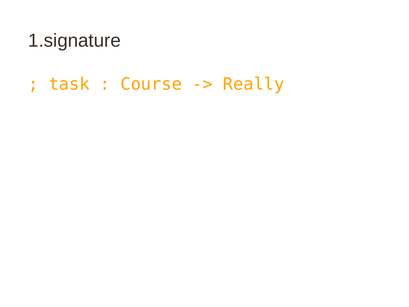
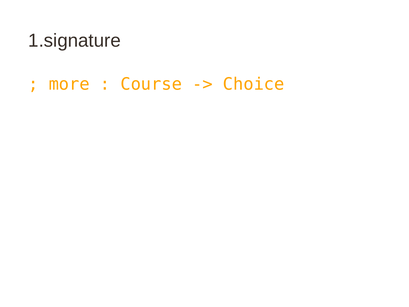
task: task -> more
Really: Really -> Choice
